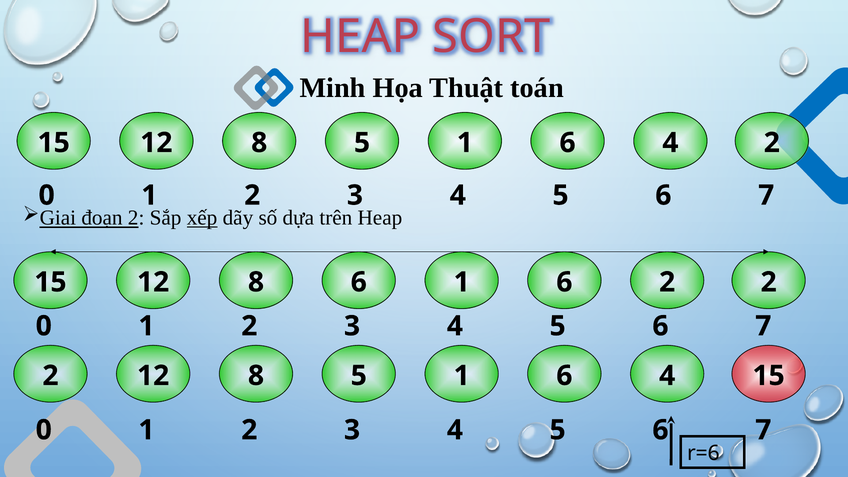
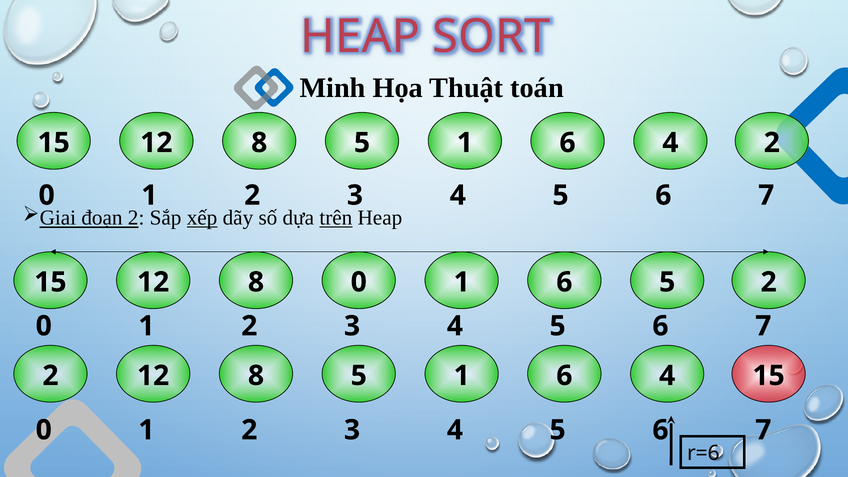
trên underline: none -> present
8 6: 6 -> 0
6 2: 2 -> 5
